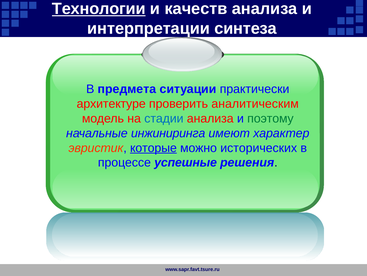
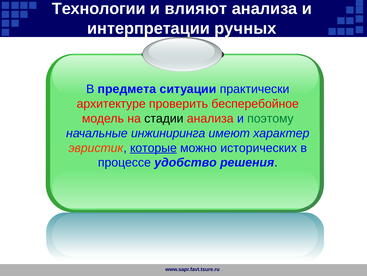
Технологии underline: present -> none
качеств: качеств -> влияют
синтеза: синтеза -> ручных
аналитическим: аналитическим -> бесперебойное
стадии colour: blue -> black
успешные: успешные -> удобство
